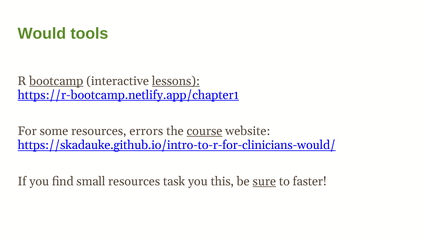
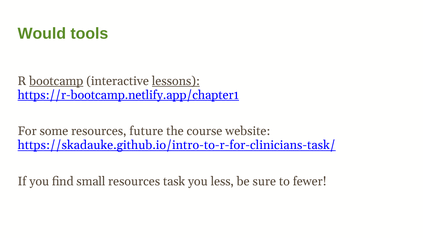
errors: errors -> future
course underline: present -> none
https://skadauke.github.io/intro-to-r-for-clinicians-would/: https://skadauke.github.io/intro-to-r-for-clinicians-would/ -> https://skadauke.github.io/intro-to-r-for-clinicians-task/
this: this -> less
sure underline: present -> none
faster: faster -> fewer
